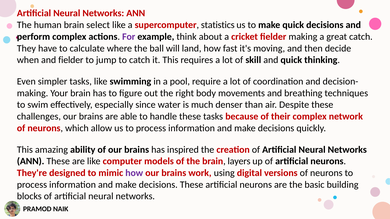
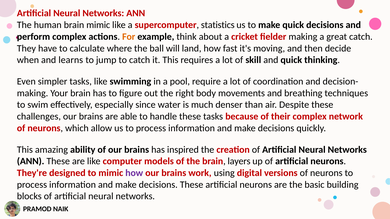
brain select: select -> mimic
For colour: purple -> orange
and fielder: fielder -> learns
